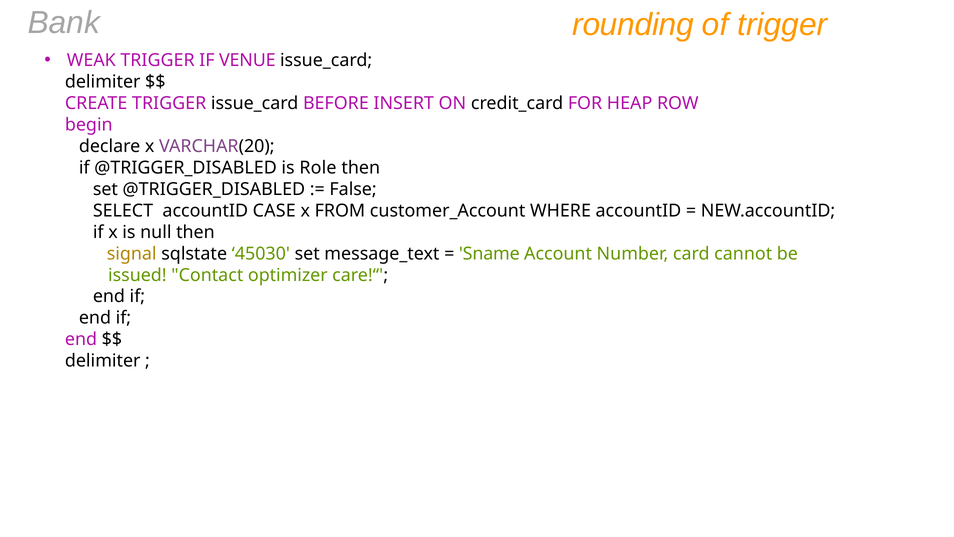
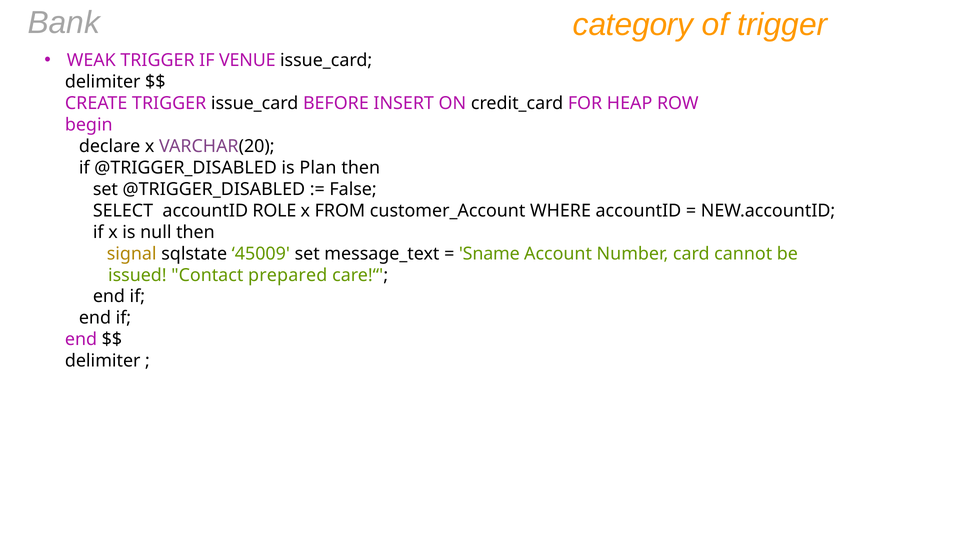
rounding: rounding -> category
Role: Role -> Plan
CASE: CASE -> ROLE
45030: 45030 -> 45009
optimizer: optimizer -> prepared
